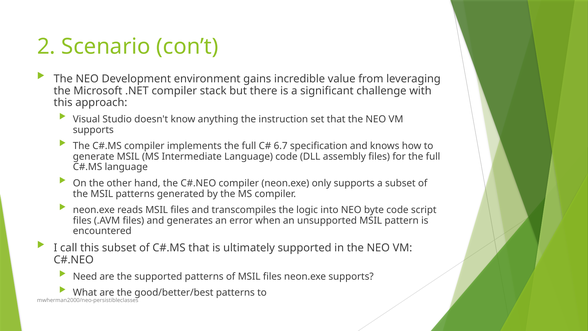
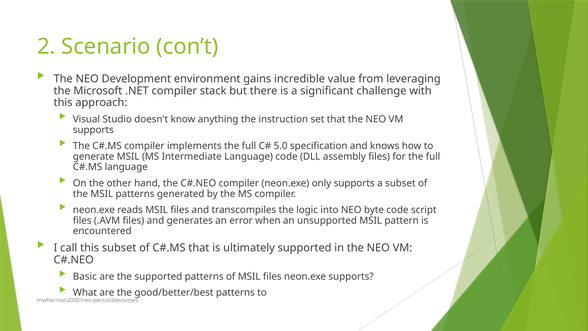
6.7: 6.7 -> 5.0
Need: Need -> Basic
